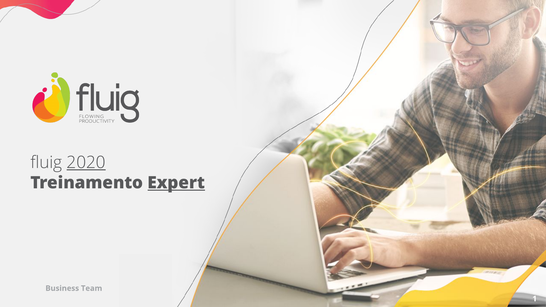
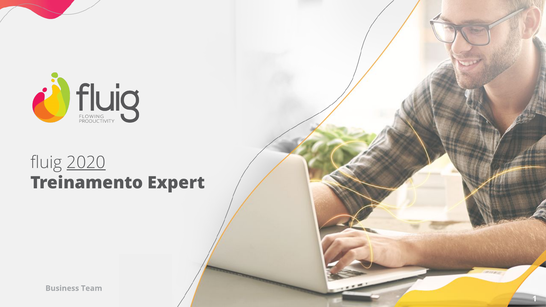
Expert underline: present -> none
